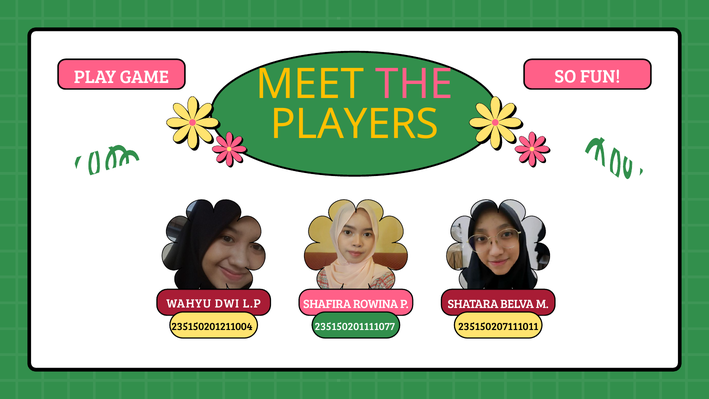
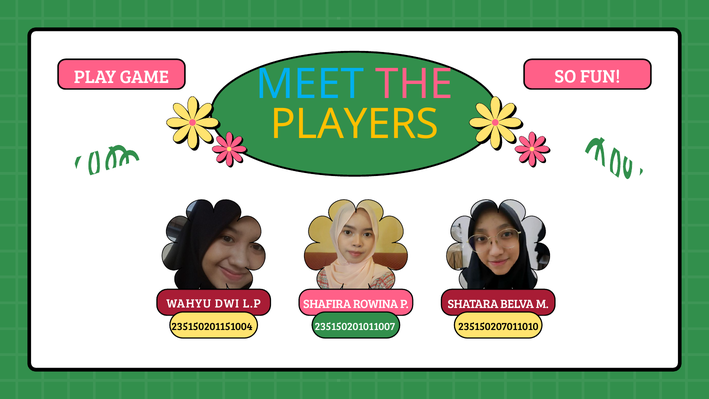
MEET colour: yellow -> light blue
235150201211004: 235150201211004 -> 235150201151004
235150201111077: 235150201111077 -> 235150201011007
235150207111011: 235150207111011 -> 235150207011010
